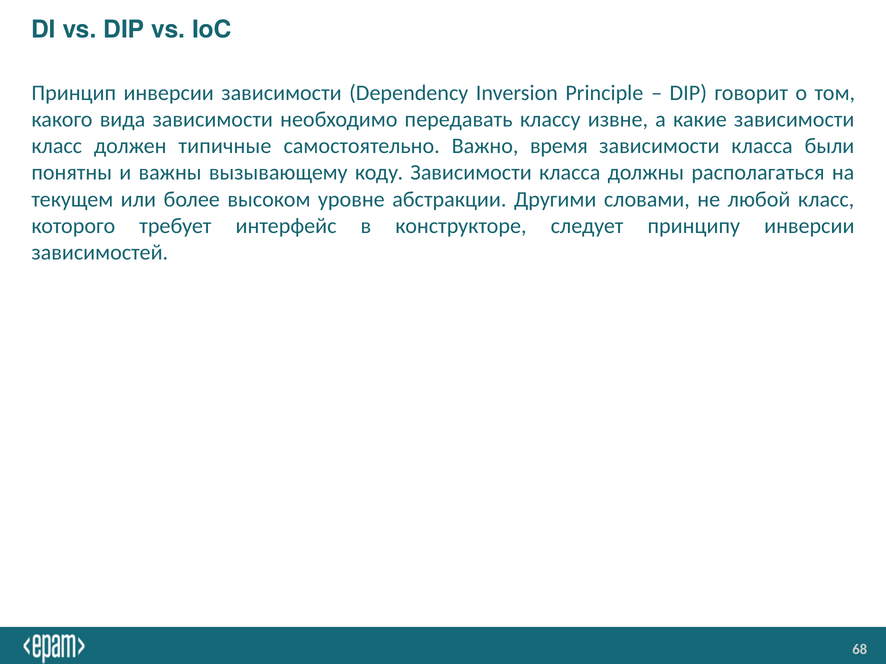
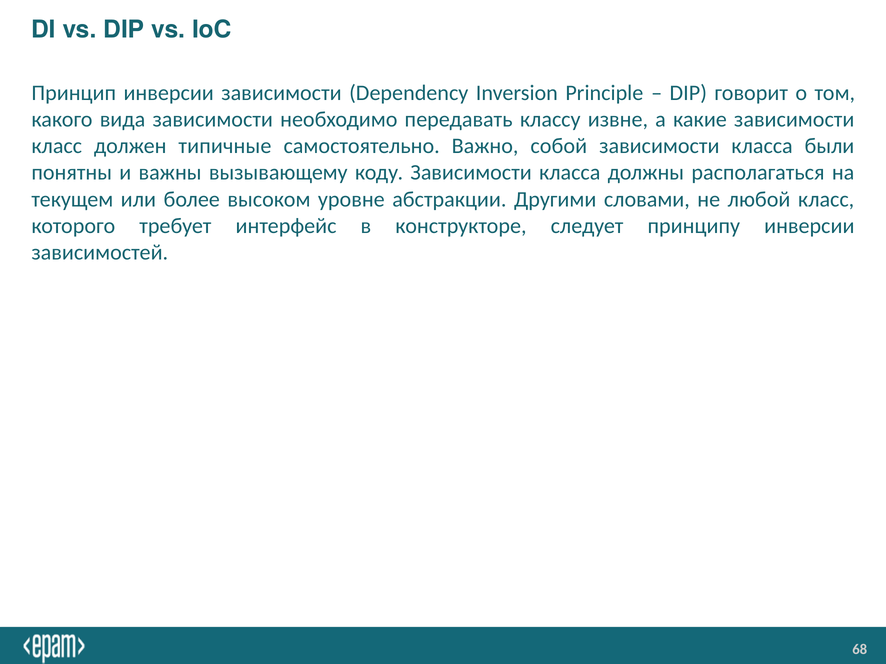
время: время -> собой
